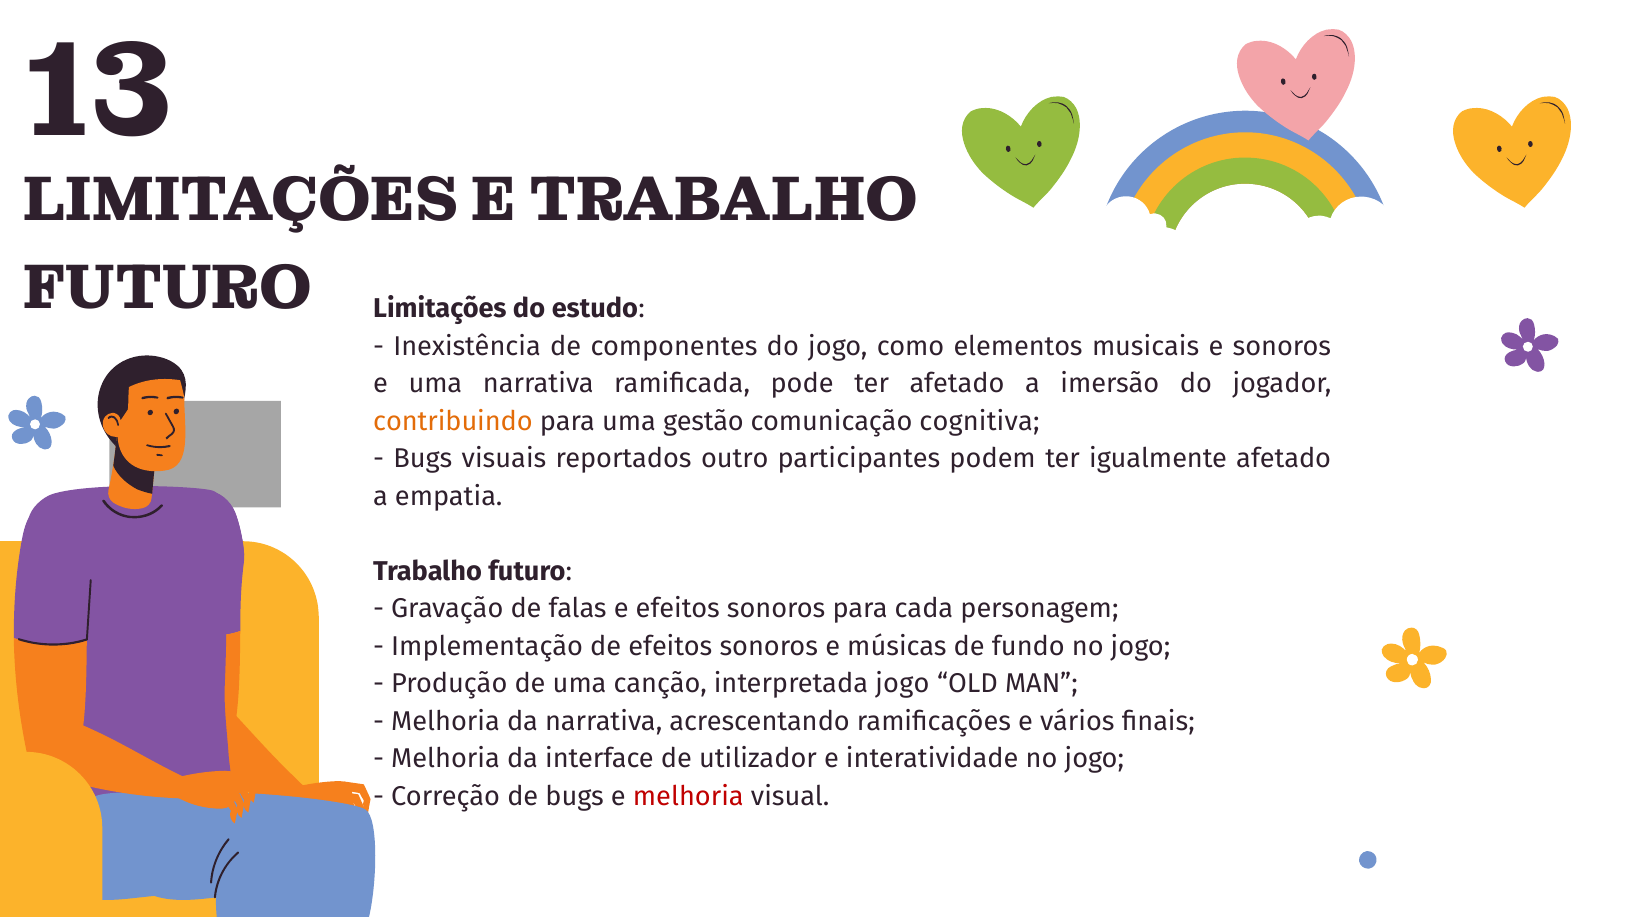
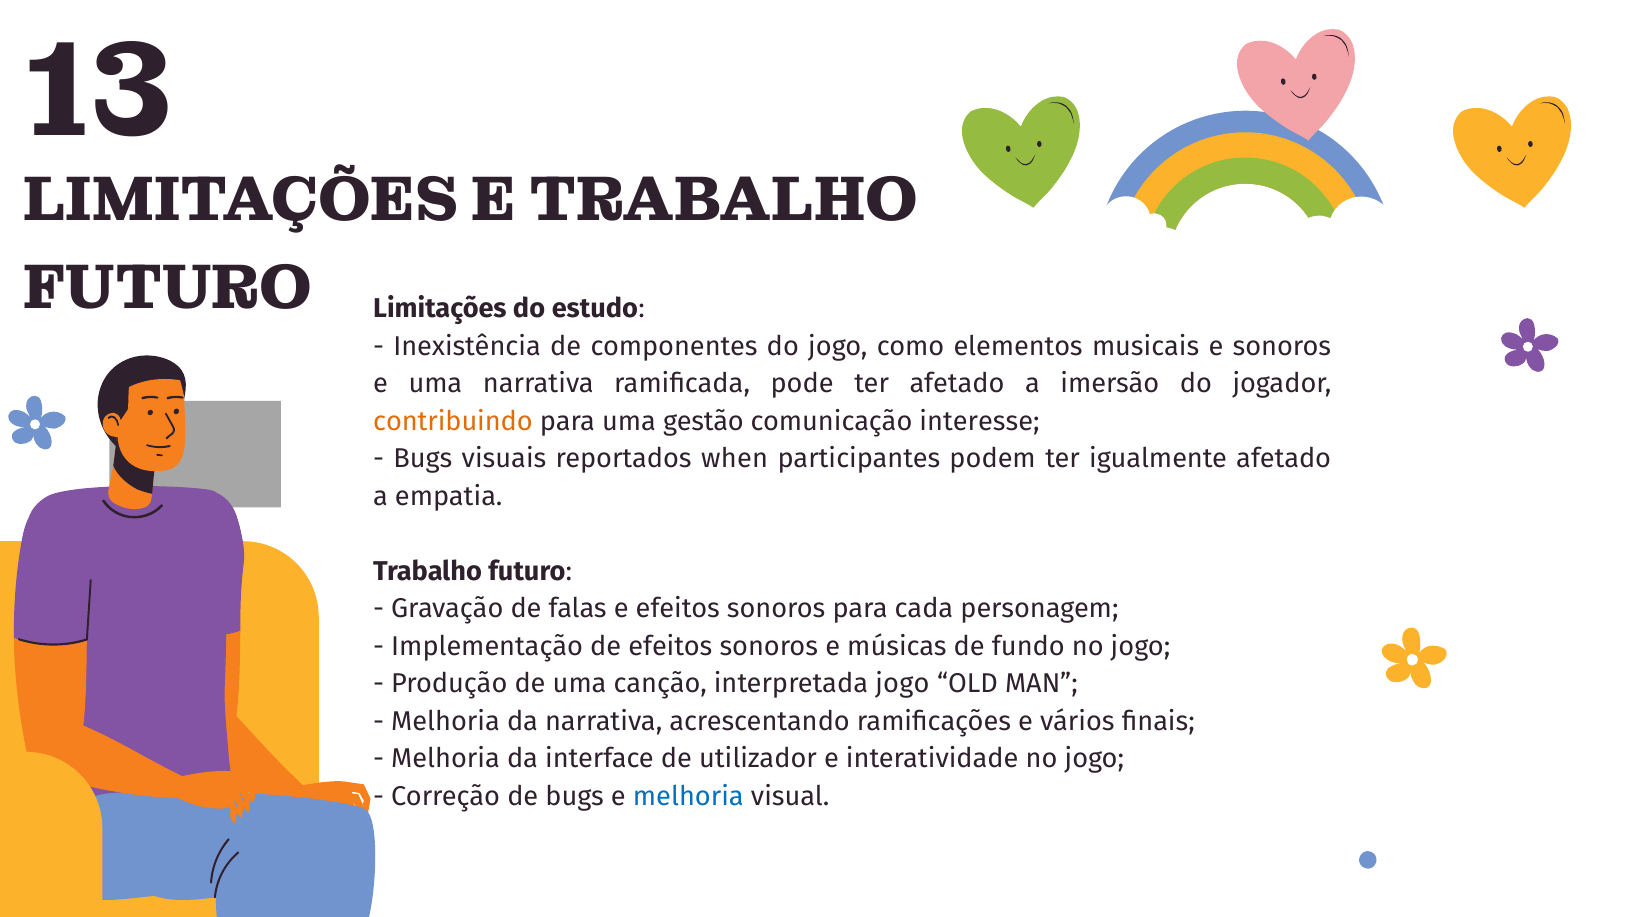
cognitiva: cognitiva -> interesse
outro: outro -> when
melhoria at (688, 796) colour: red -> blue
